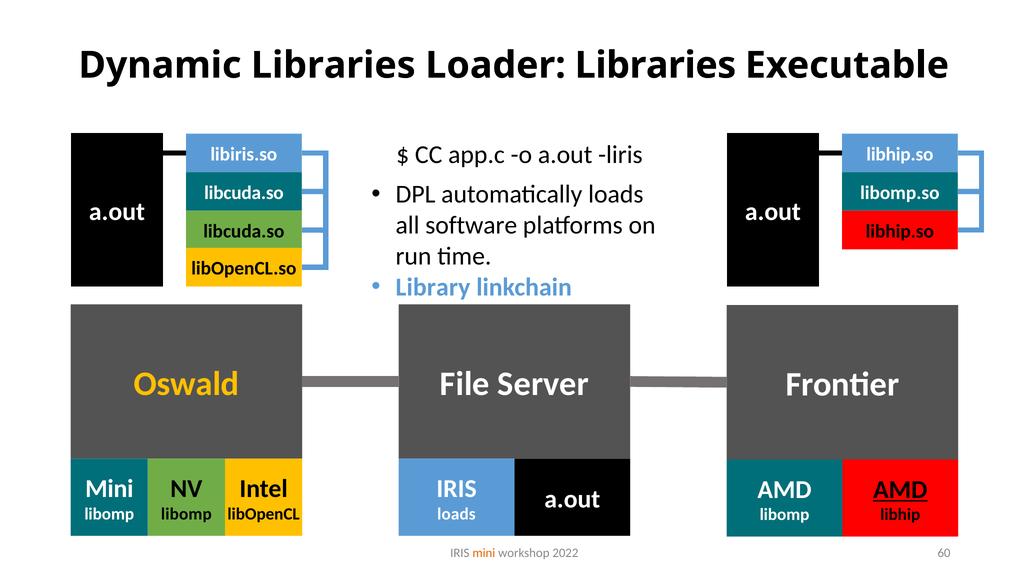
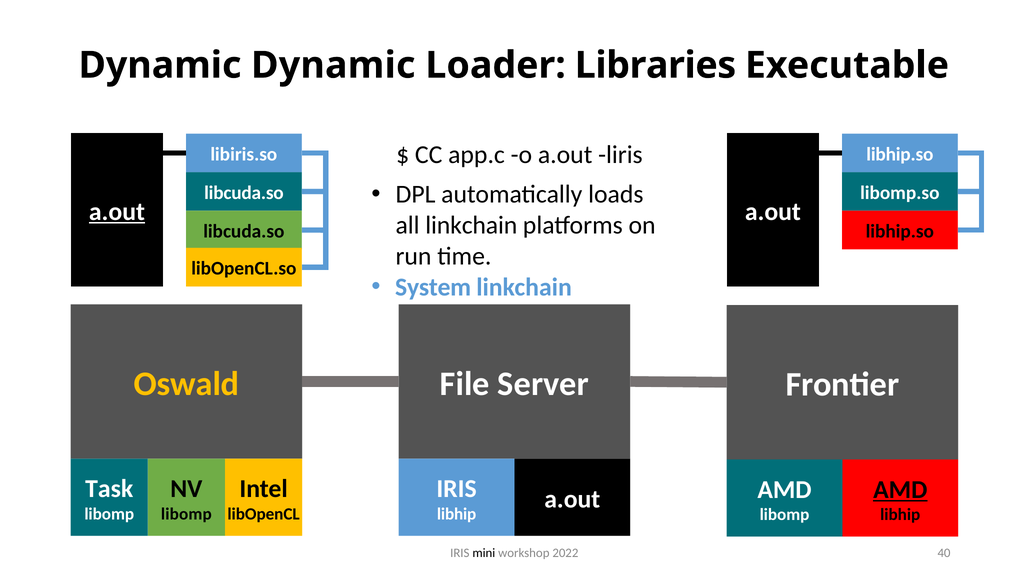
Dynamic Libraries: Libraries -> Dynamic
a.out at (117, 212) underline: none -> present
all software: software -> linkchain
Library: Library -> System
Mini at (109, 489): Mini -> Task
loads at (456, 514): loads -> libhip
mini at (484, 553) colour: orange -> black
60: 60 -> 40
